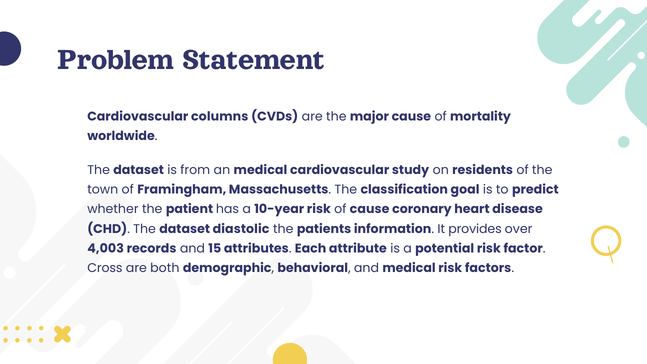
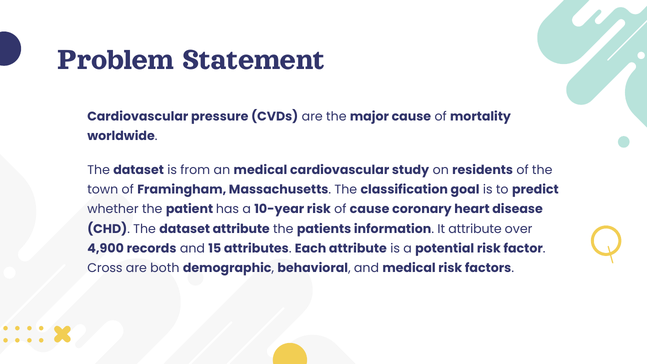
columns: columns -> pressure
dataset diastolic: diastolic -> attribute
It provides: provides -> attribute
4,003: 4,003 -> 4,900
